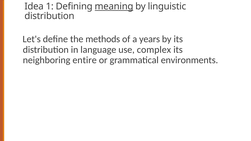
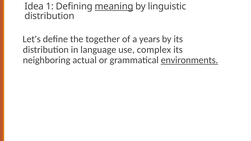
methods: methods -> together
entire: entire -> actual
environments underline: none -> present
